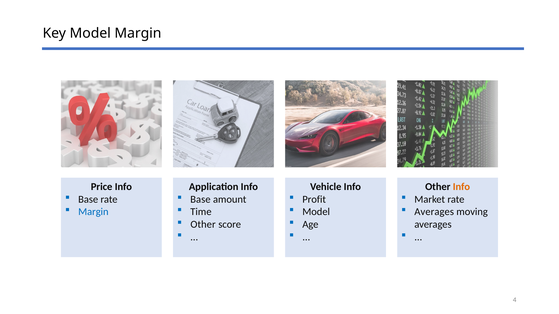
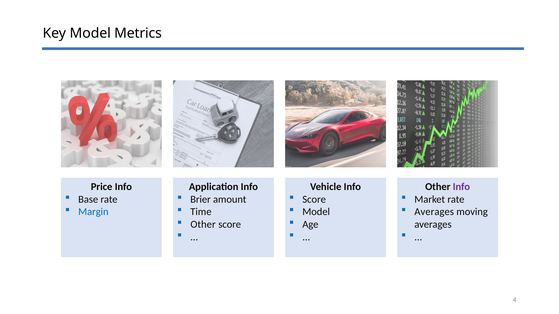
Model Margin: Margin -> Metrics
Info at (461, 187) colour: orange -> purple
Base at (200, 200): Base -> Brier
Profit at (314, 200): Profit -> Score
